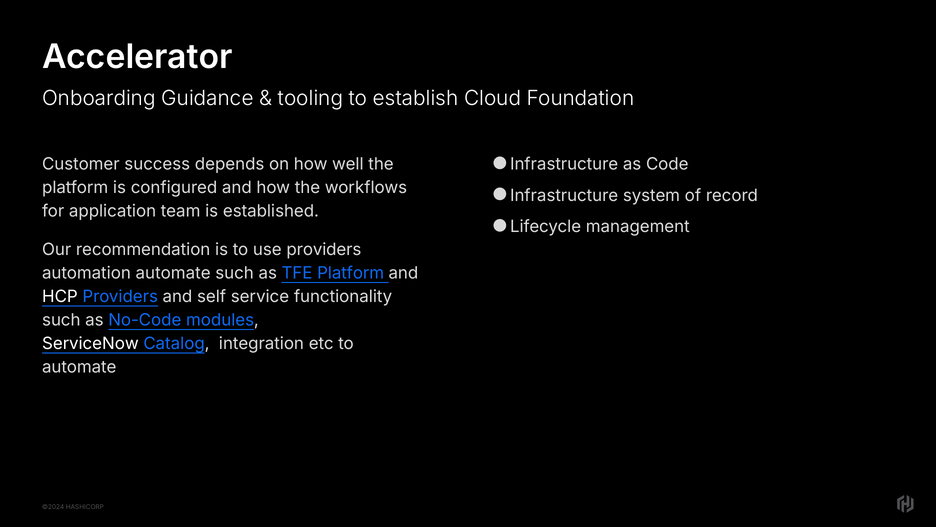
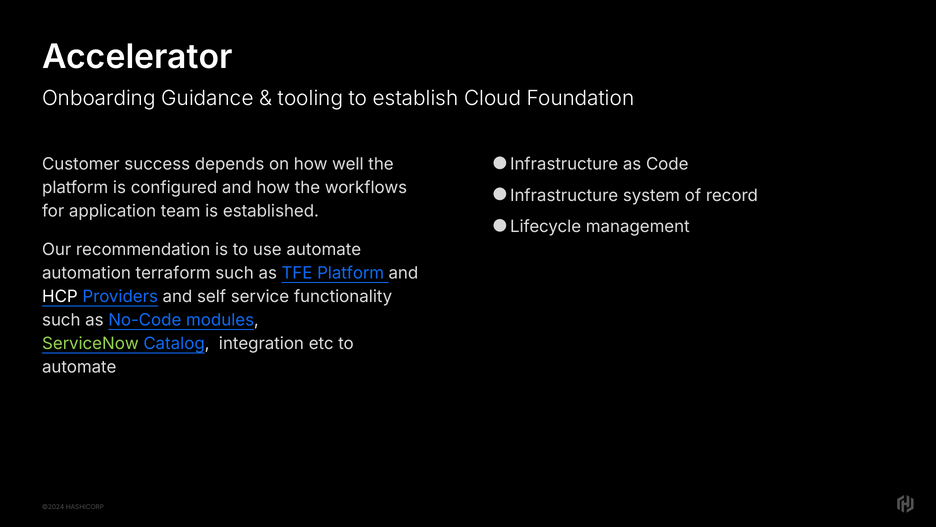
use providers: providers -> automate
automation automate: automate -> terraform
ServiceNow colour: white -> light green
